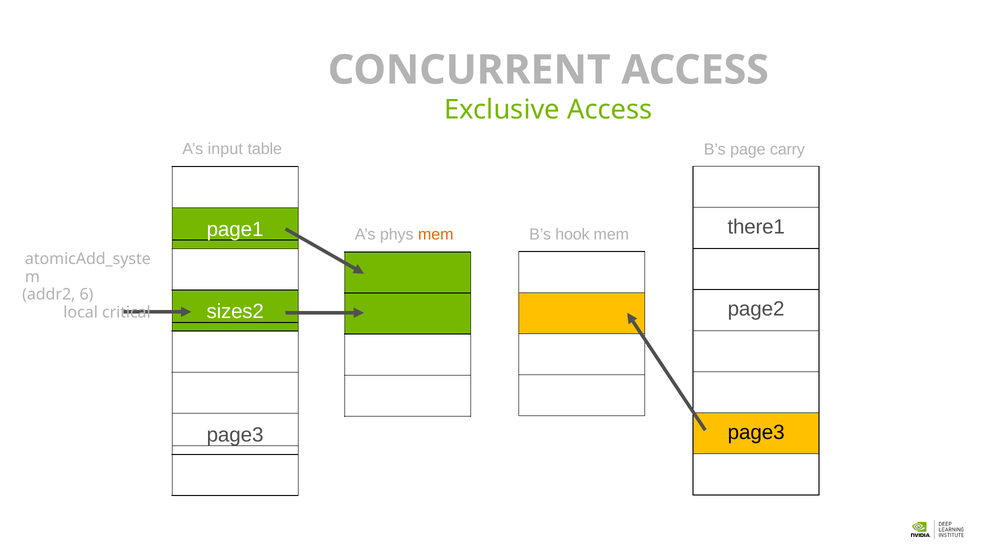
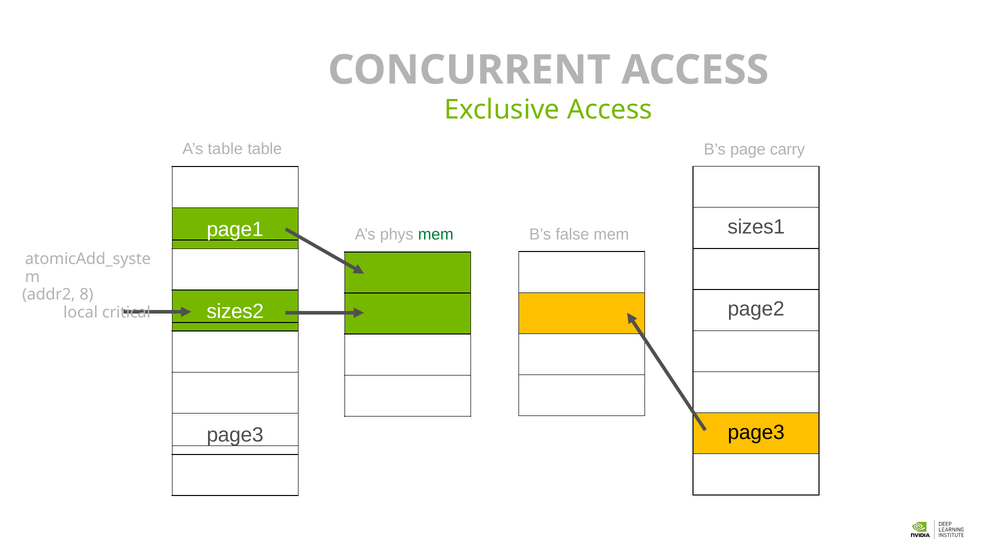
A’s input: input -> table
mem at (436, 234) colour: orange -> green
hook: hook -> false
there1: there1 -> sizes1
6: 6 -> 8
